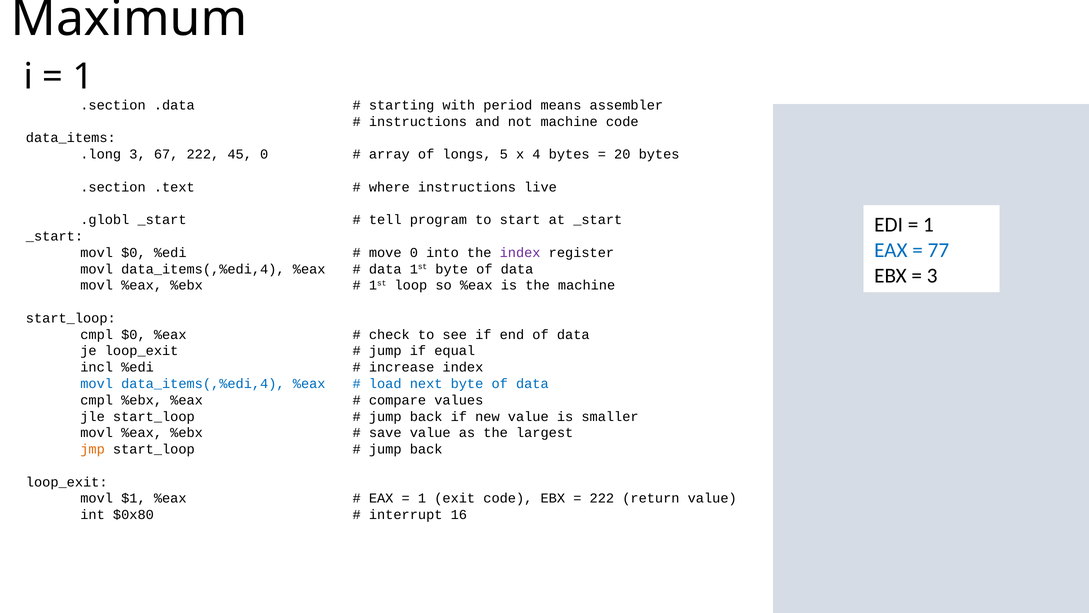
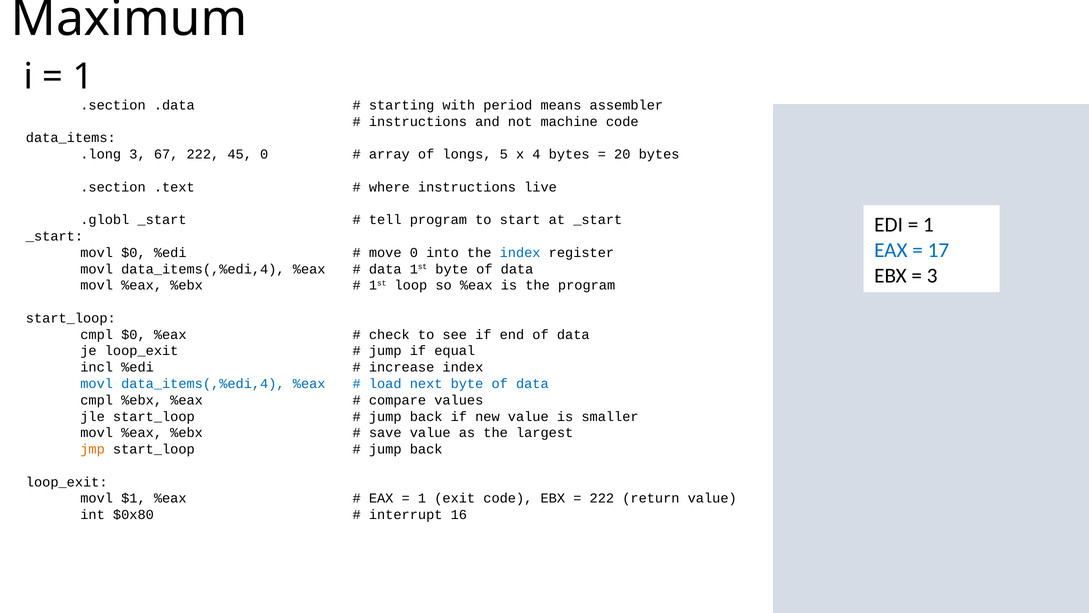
77: 77 -> 17
index at (520, 252) colour: purple -> blue
the machine: machine -> program
